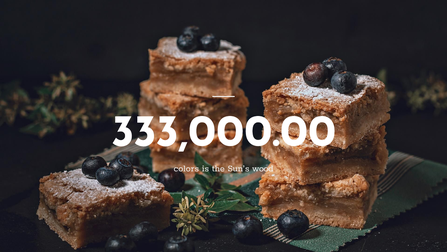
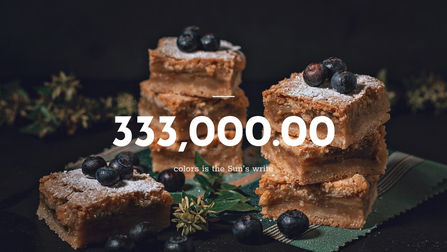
wood: wood -> write
